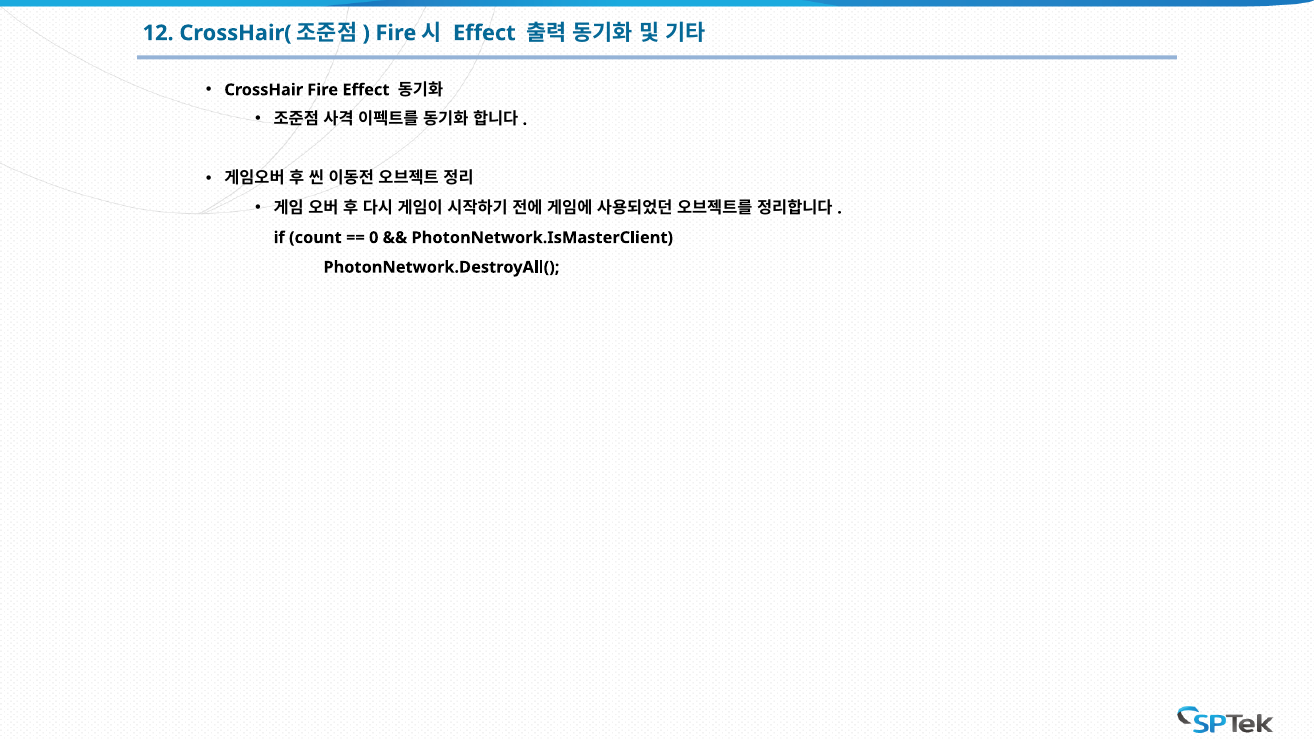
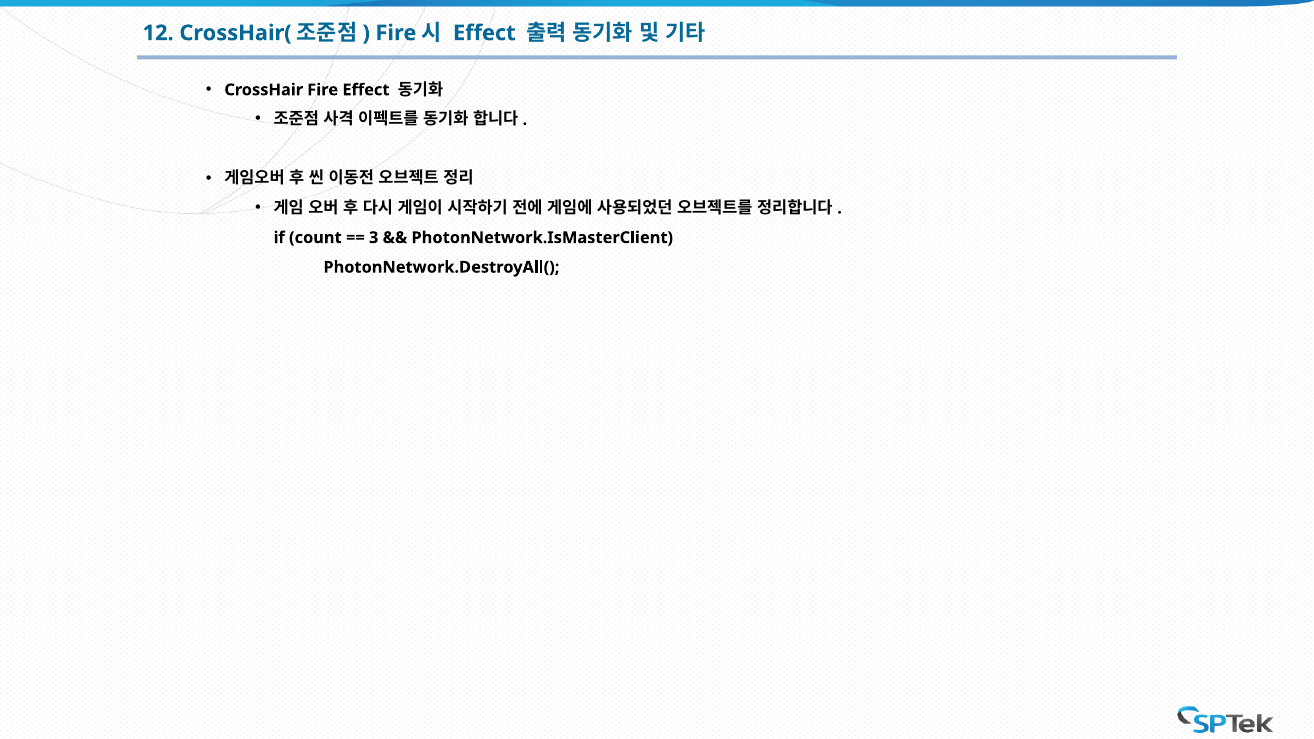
0: 0 -> 3
